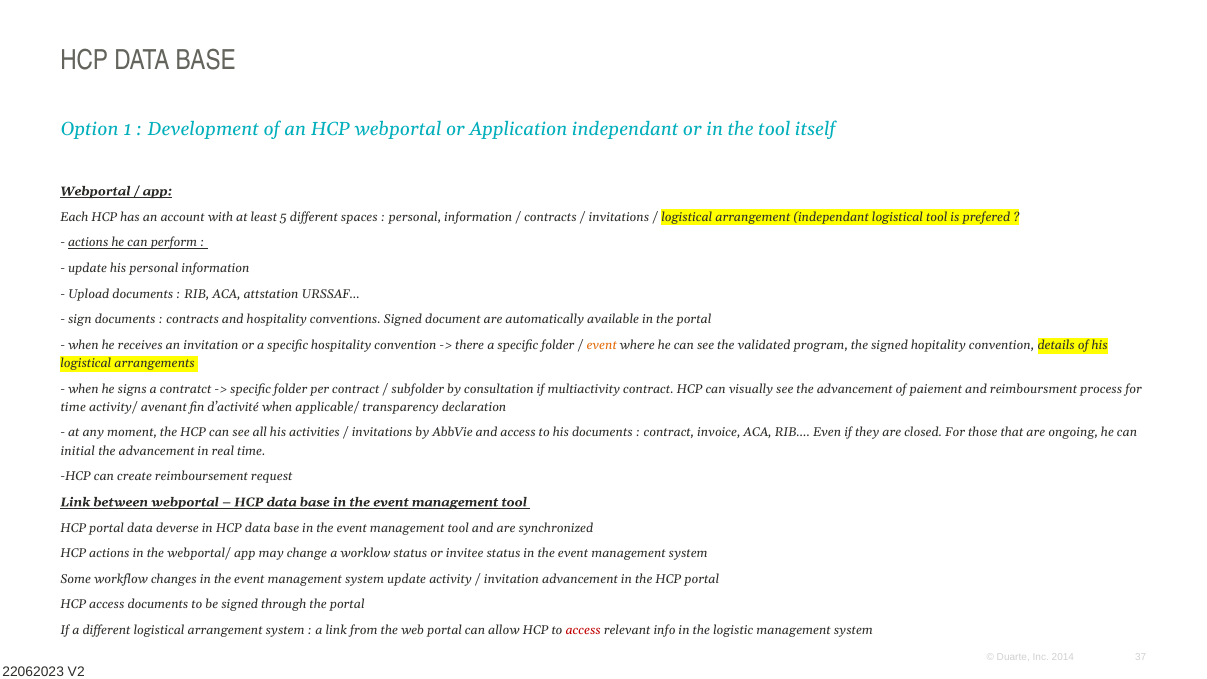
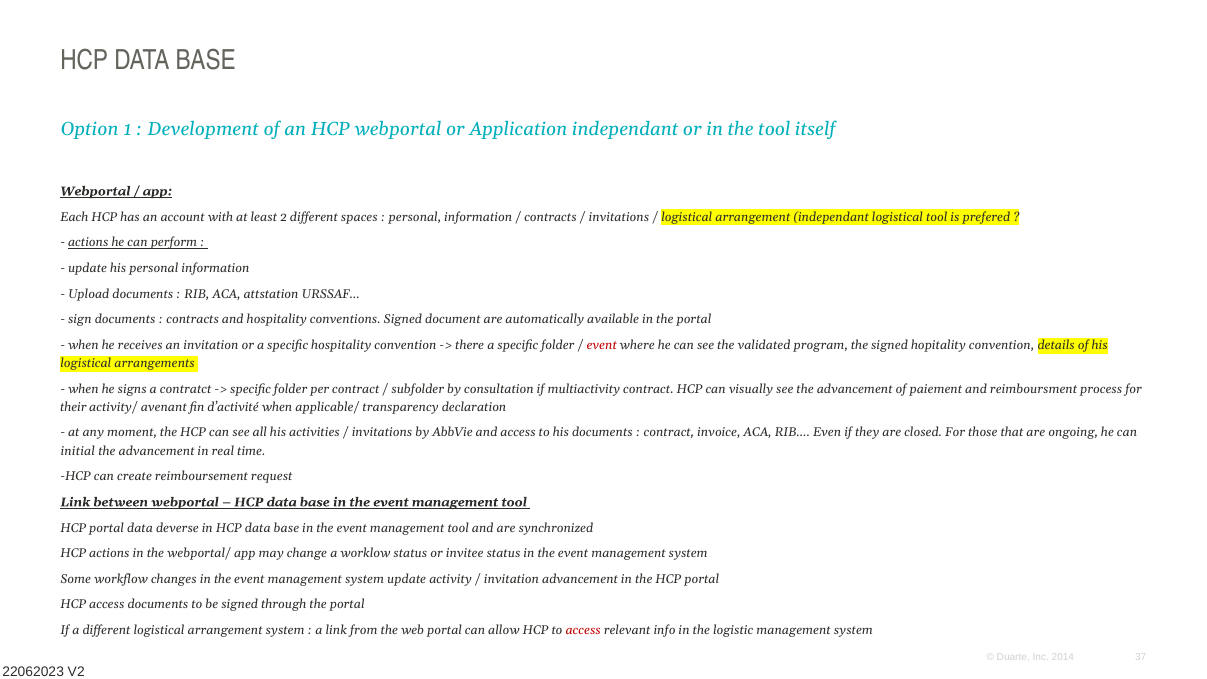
5: 5 -> 2
event at (602, 345) colour: orange -> red
time at (73, 407): time -> their
